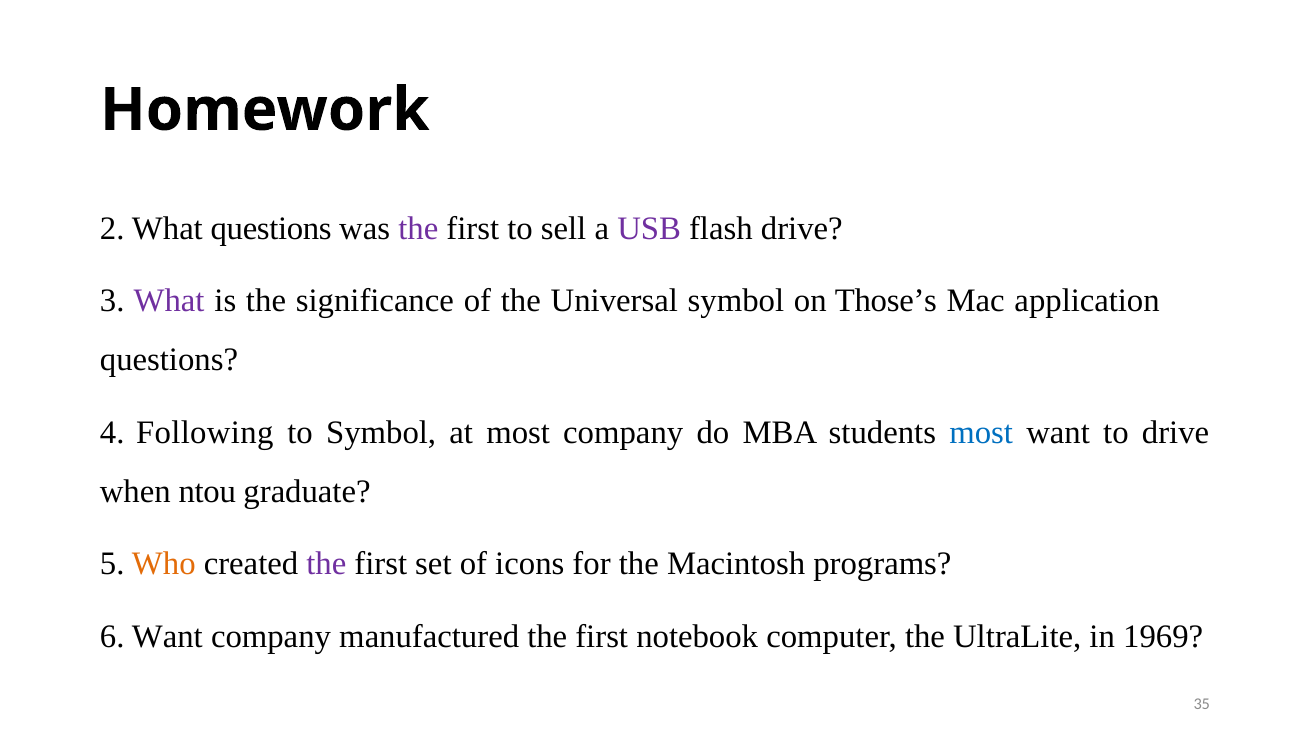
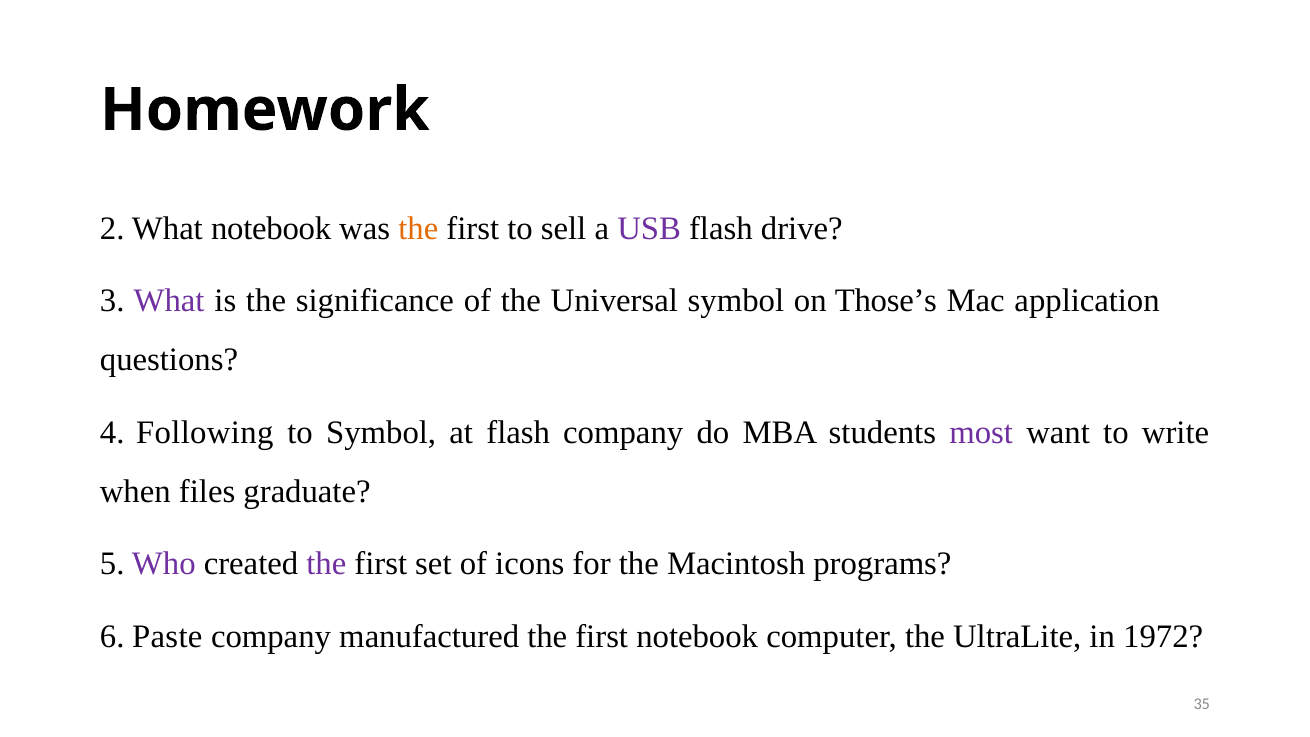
What questions: questions -> notebook
the at (418, 228) colour: purple -> orange
at most: most -> flash
most at (981, 432) colour: blue -> purple
to drive: drive -> write
ntou: ntou -> files
Who colour: orange -> purple
6 Want: Want -> Paste
1969: 1969 -> 1972
